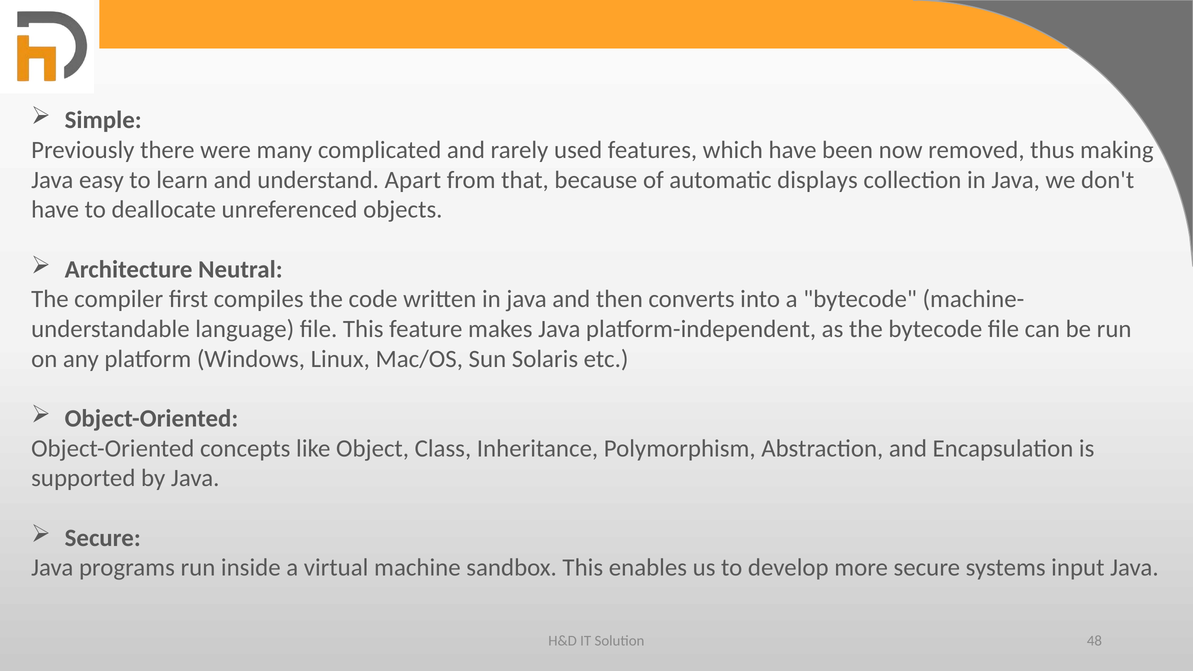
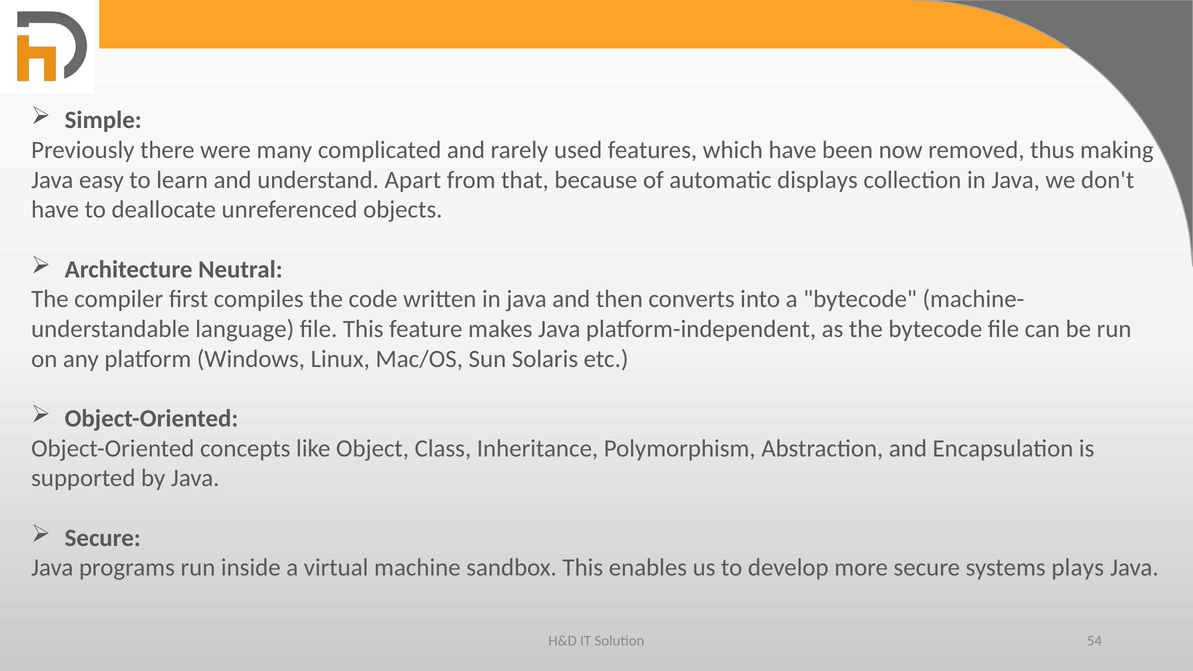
input: input -> plays
48: 48 -> 54
